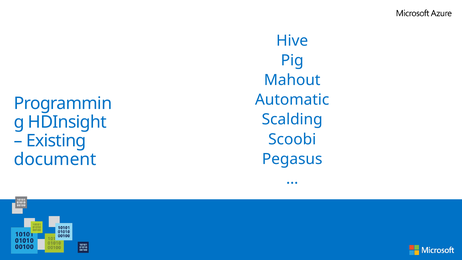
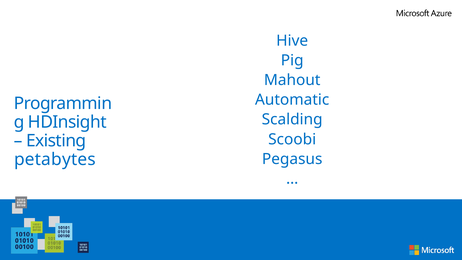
document: document -> petabytes
